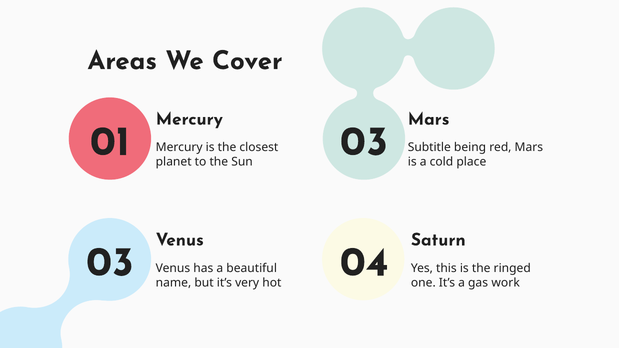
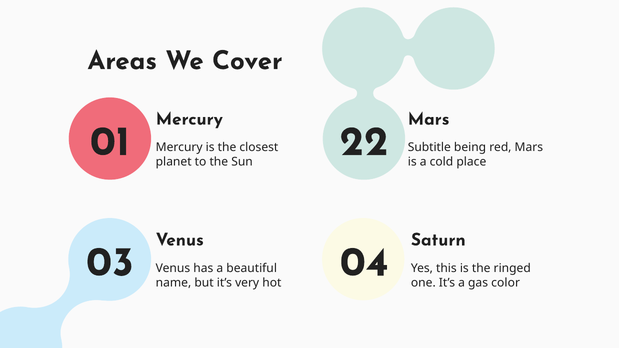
01 03: 03 -> 22
work: work -> color
